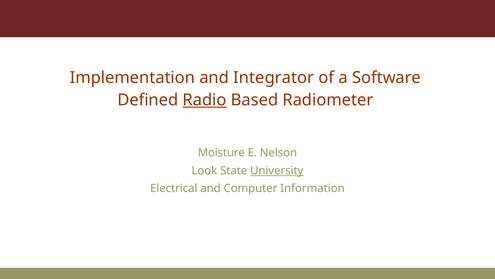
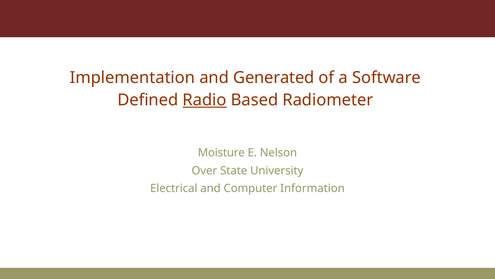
Integrator: Integrator -> Generated
Look: Look -> Over
University underline: present -> none
